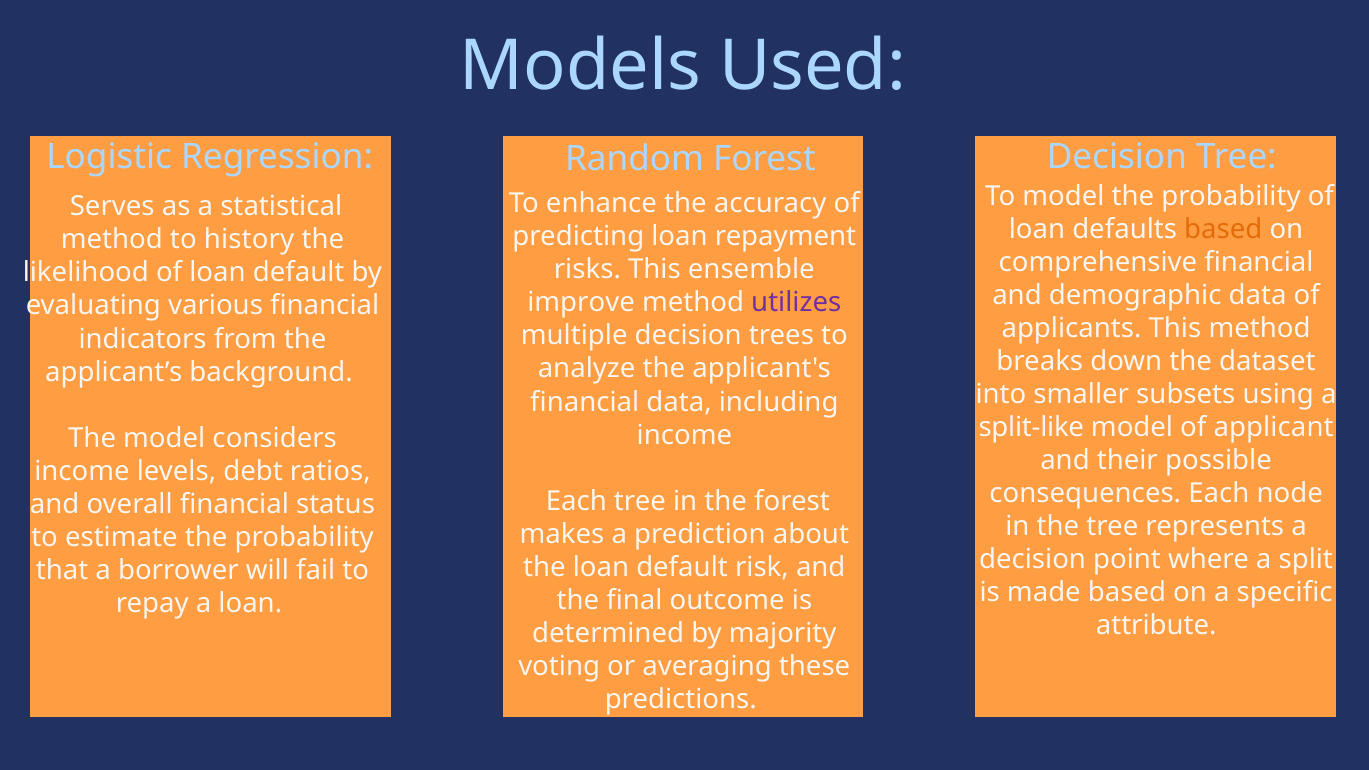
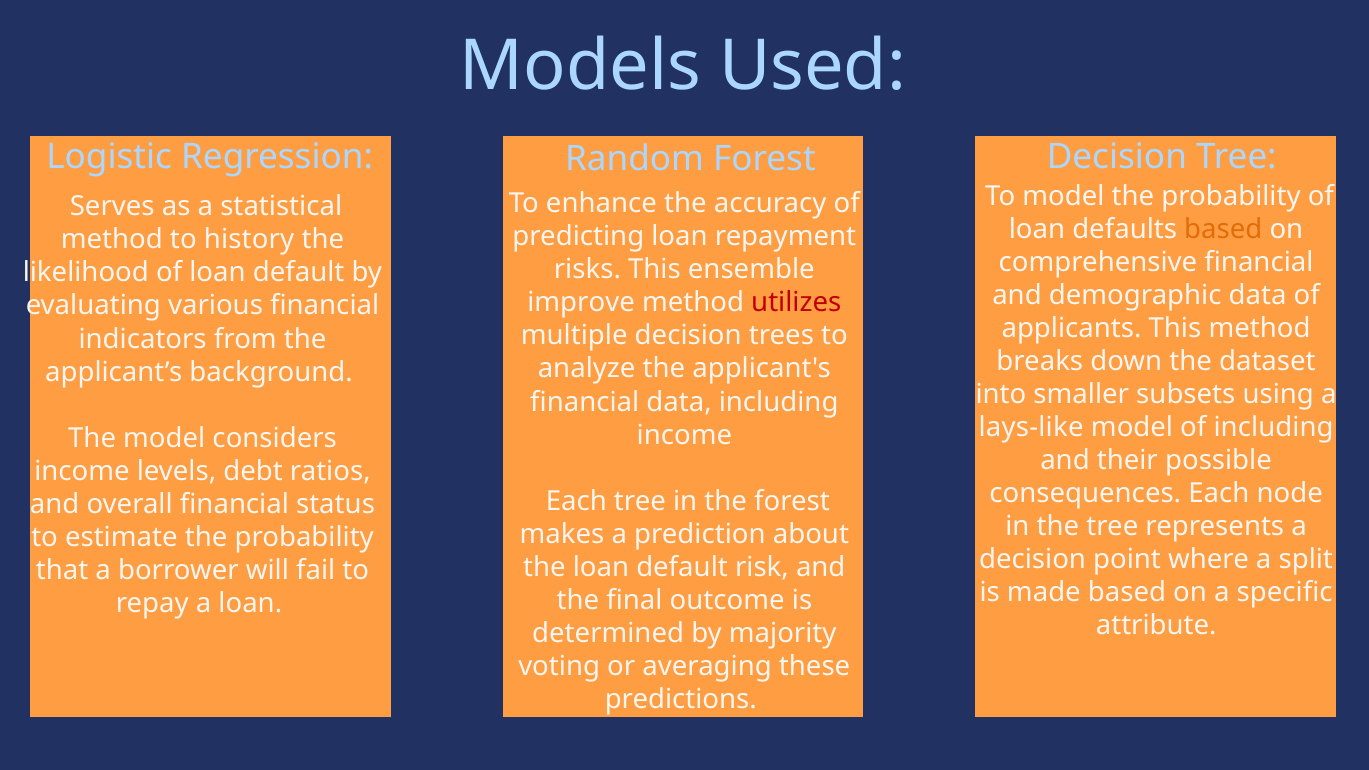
utilizes colour: purple -> red
split-like: split-like -> lays-like
of applicant: applicant -> including
